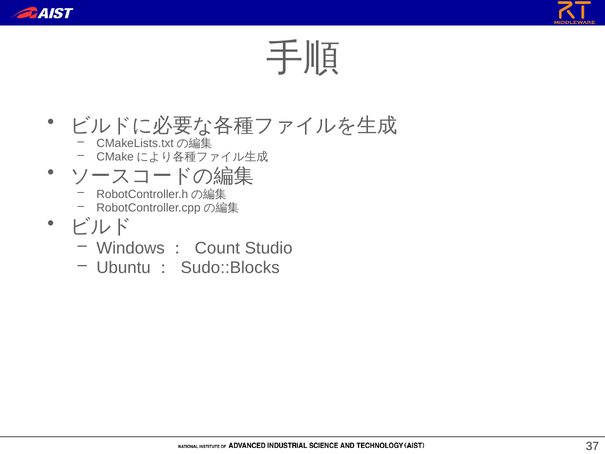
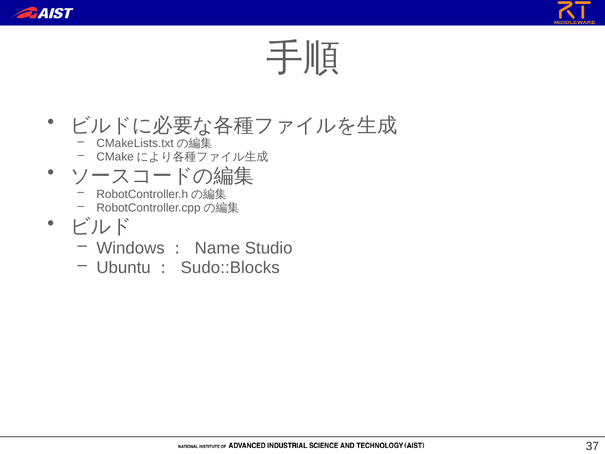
Count: Count -> Name
